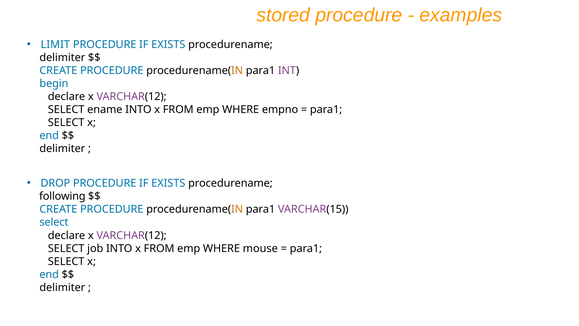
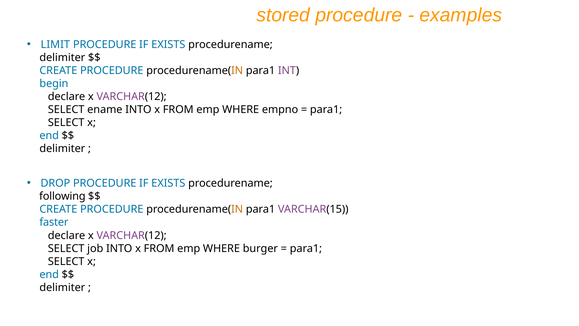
select at (54, 222): select -> faster
mouse: mouse -> burger
